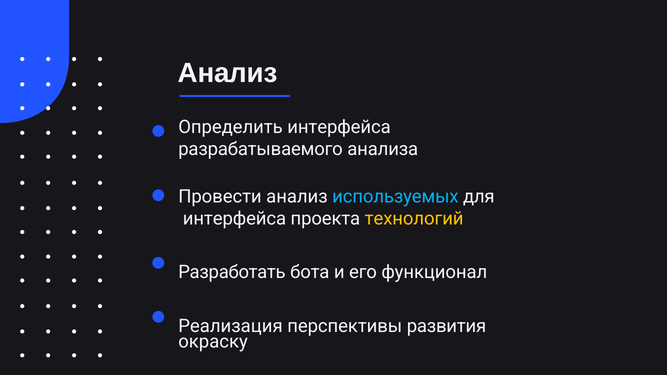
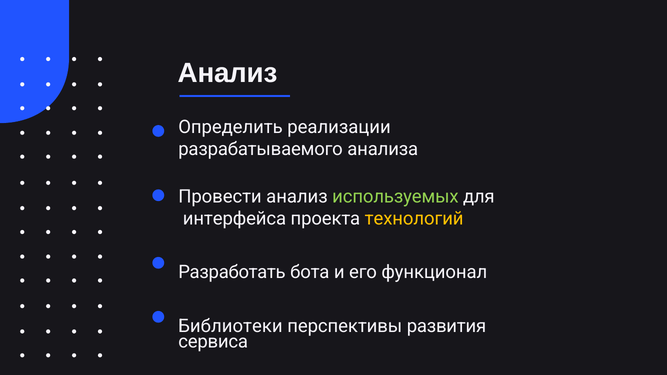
Определить интерфейса: интерфейса -> реализации
используемых colour: light blue -> light green
Реализация: Реализация -> Библиотеки
окраску: окраску -> сервиса
